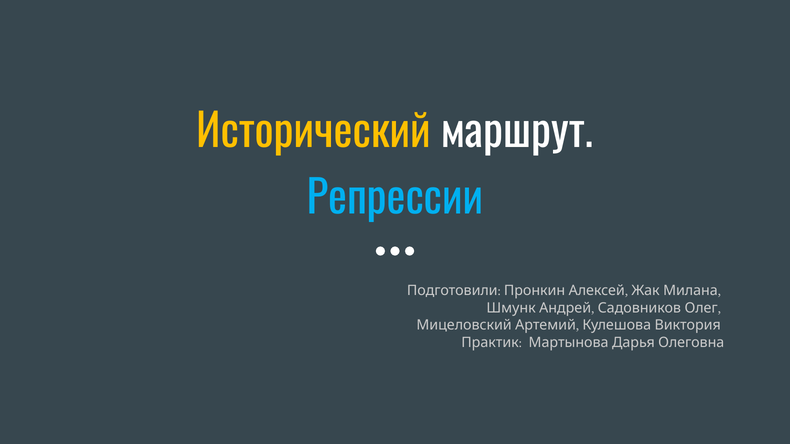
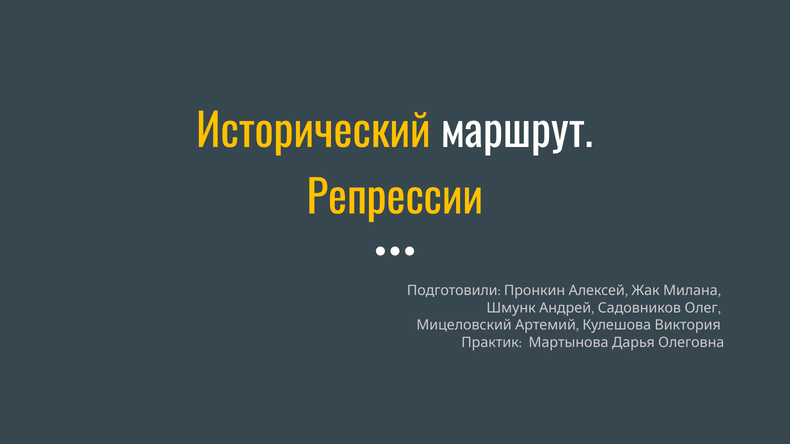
Репрессии colour: light blue -> yellow
